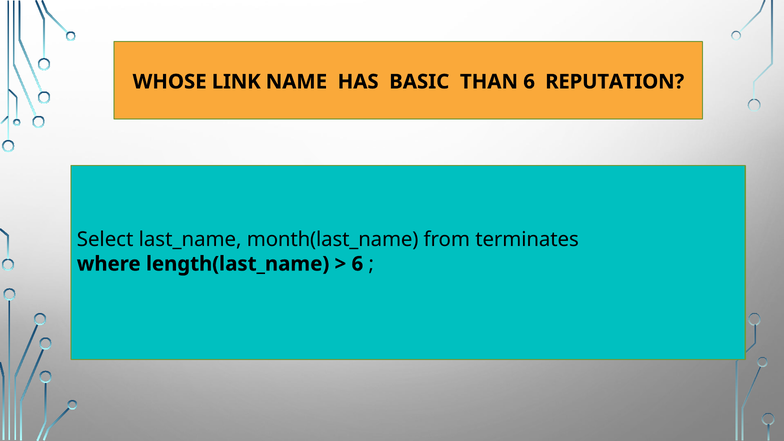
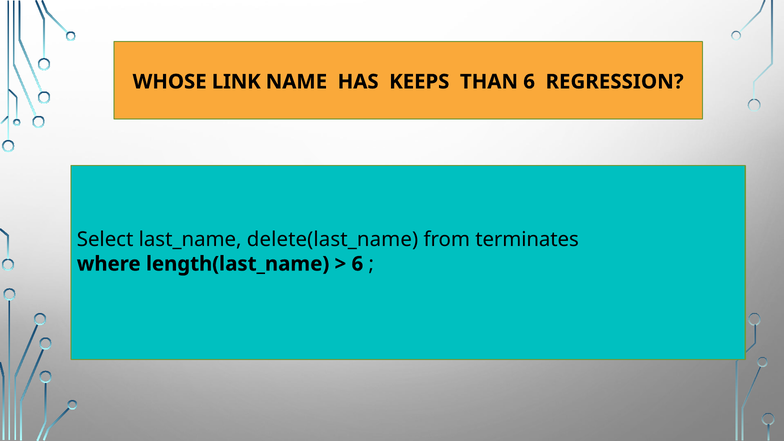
BASIC: BASIC -> KEEPS
REPUTATION: REPUTATION -> REGRESSION
month(last_name: month(last_name -> delete(last_name
